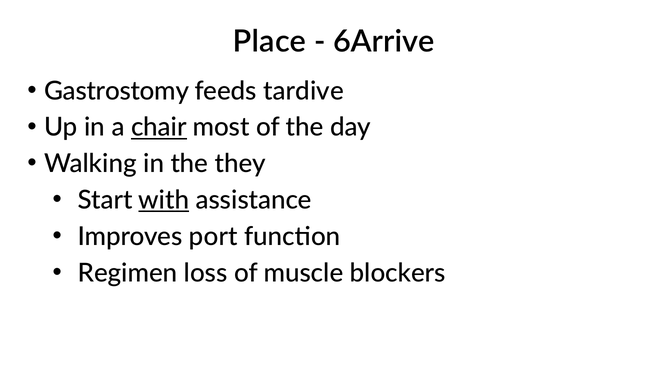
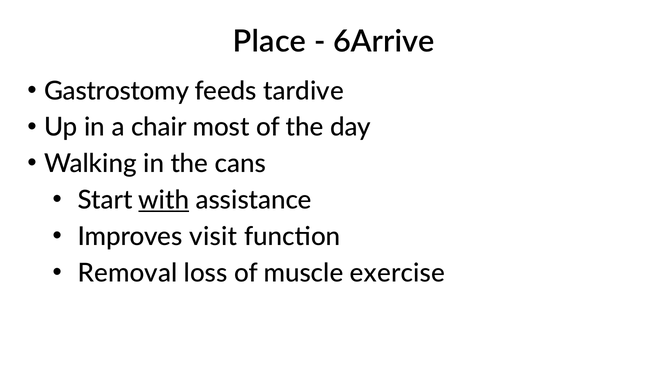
chair underline: present -> none
they: they -> cans
port: port -> visit
Regimen: Regimen -> Removal
blockers: blockers -> exercise
